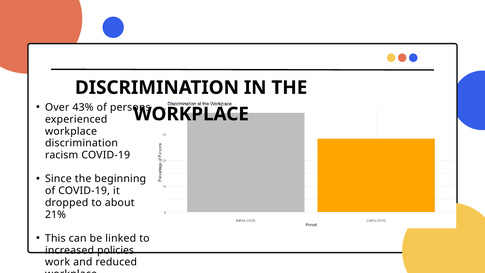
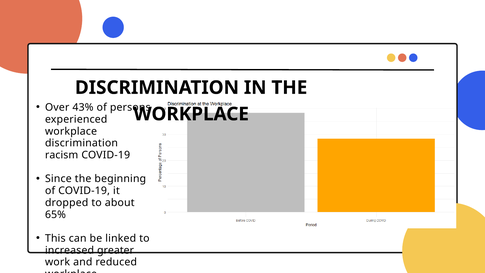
21%: 21% -> 65%
policies: policies -> greater
